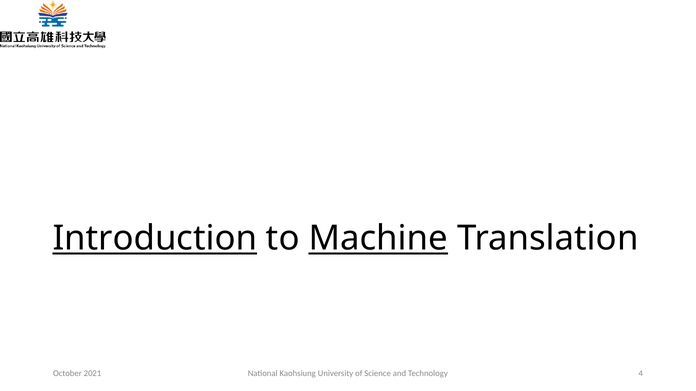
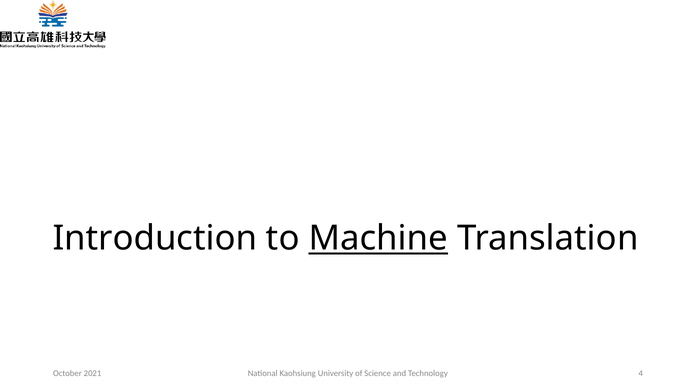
Introduction underline: present -> none
